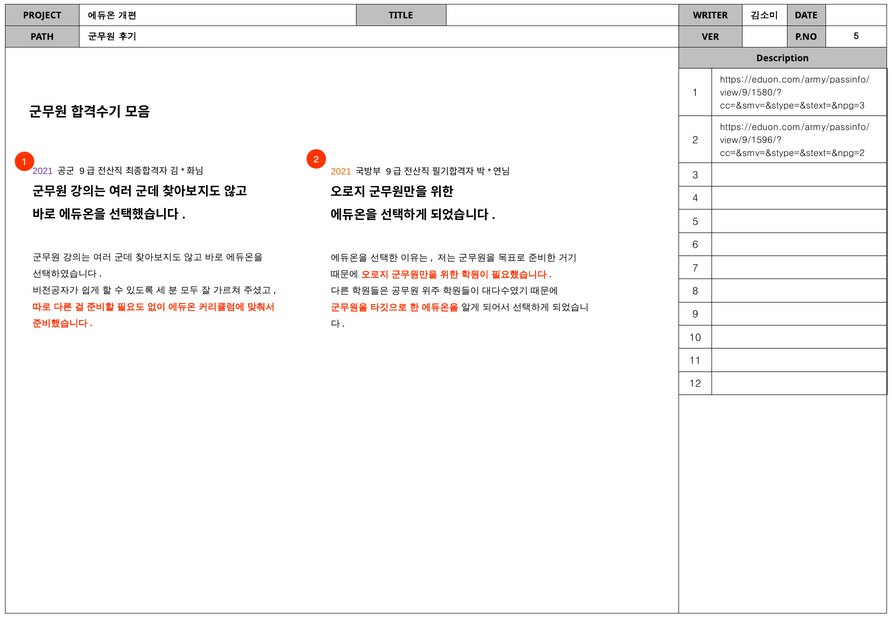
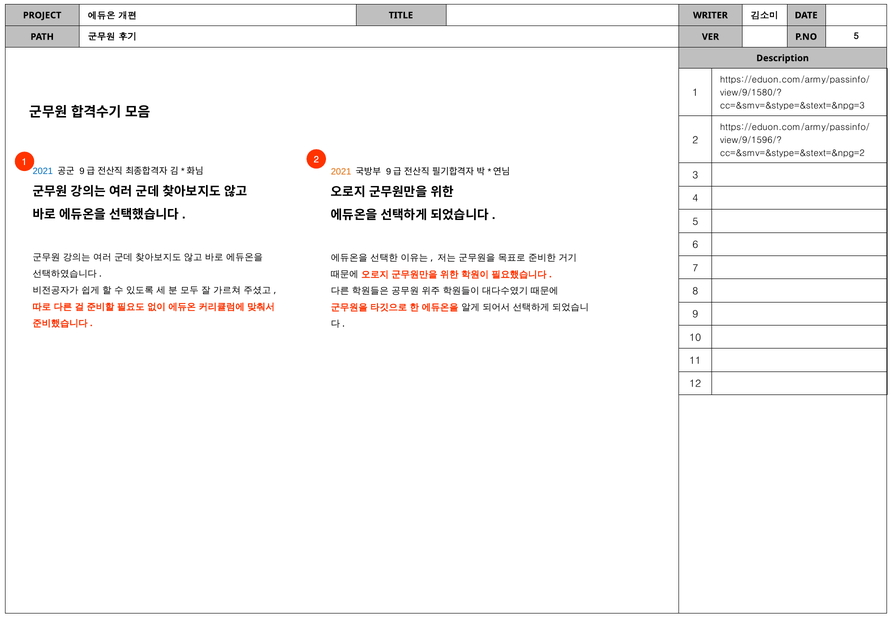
2021 at (43, 171) colour: purple -> blue
